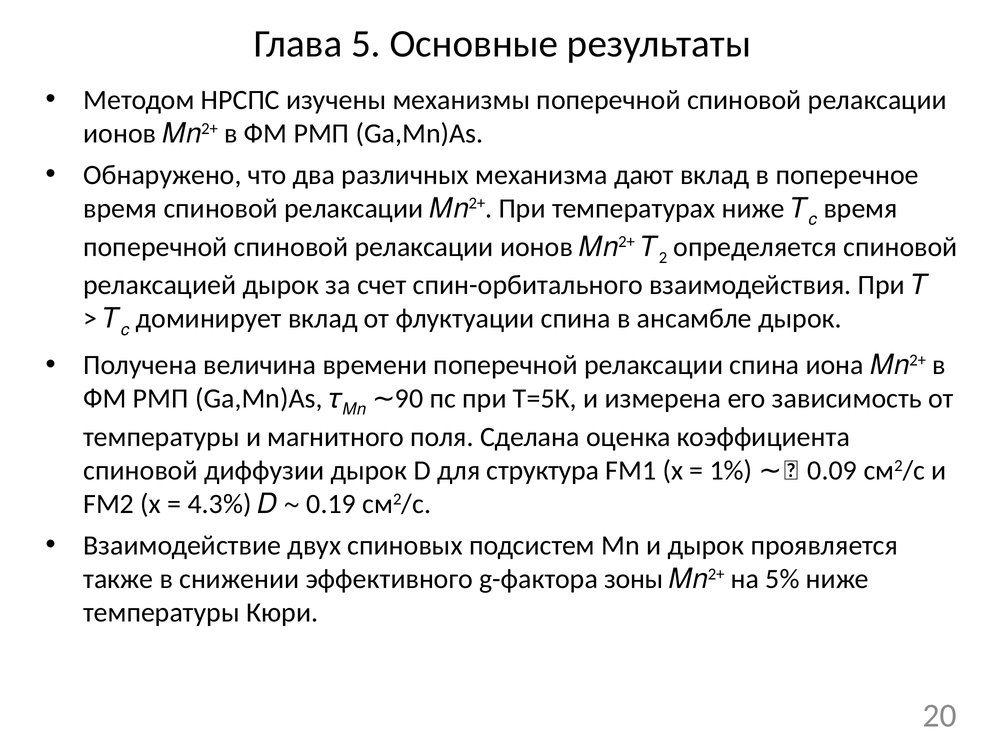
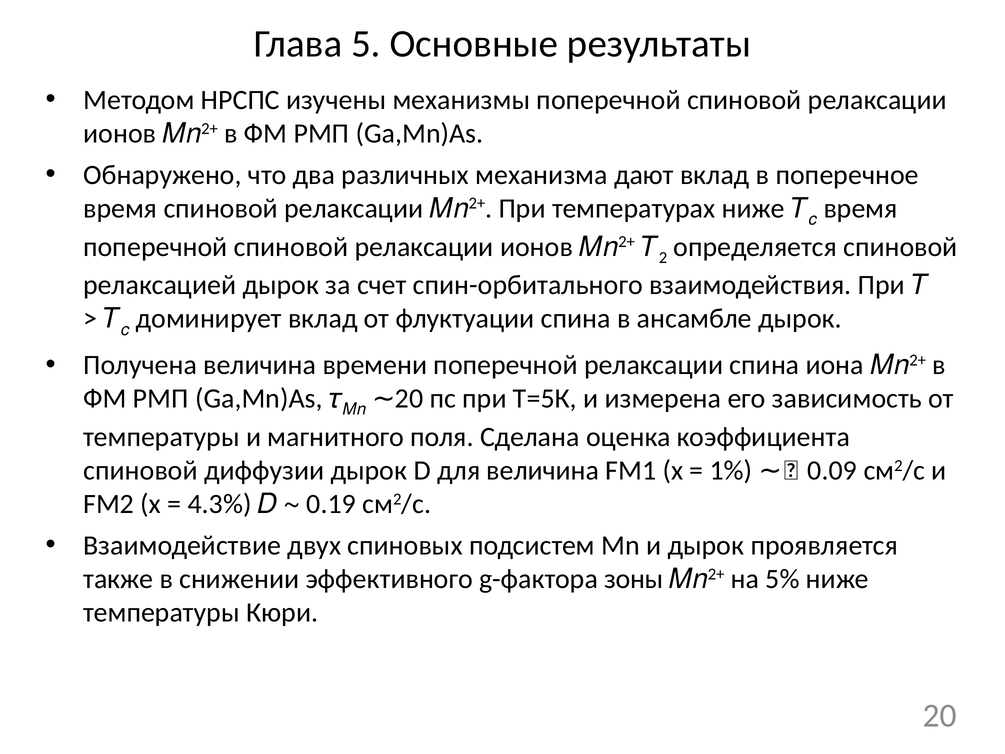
90 at (409, 398): 90 -> 20
для структура: структура -> величина
